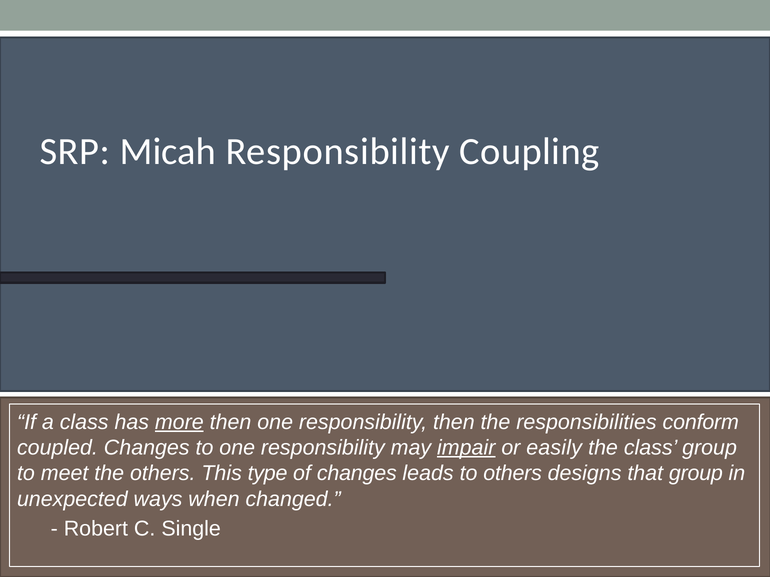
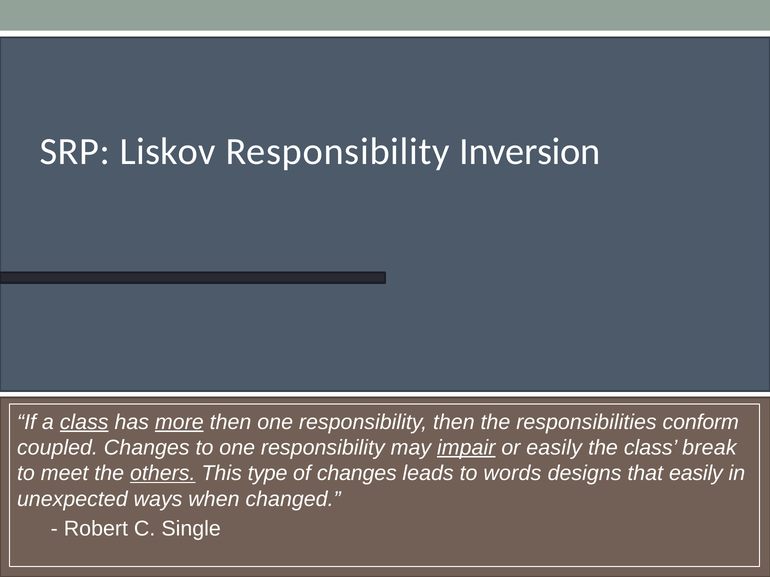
Micah: Micah -> Liskov
Coupling: Coupling -> Inversion
class at (84, 422) underline: none -> present
class group: group -> break
others at (163, 474) underline: none -> present
to others: others -> words
that group: group -> easily
